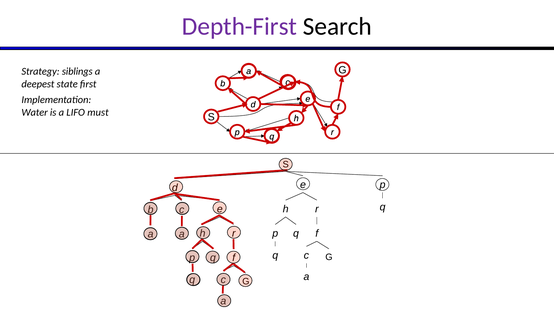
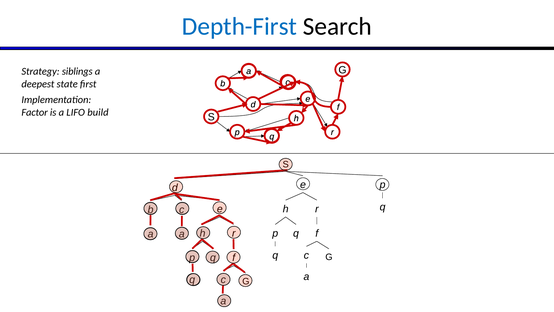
Depth-First colour: purple -> blue
Water: Water -> Factor
must: must -> build
